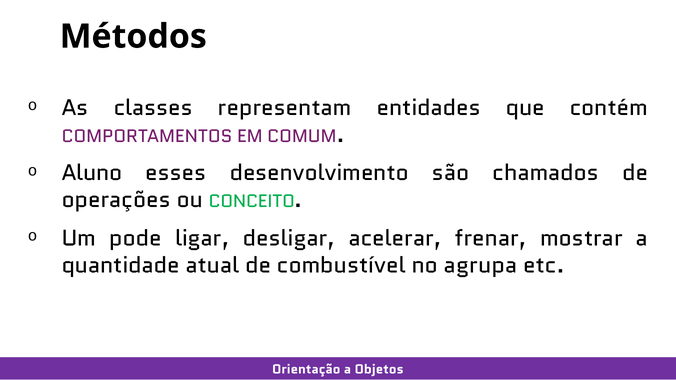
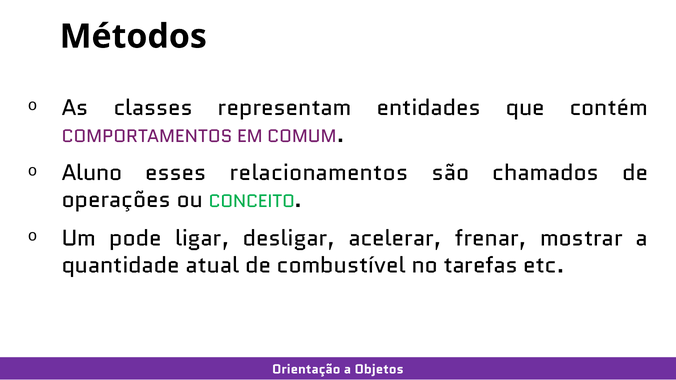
desenvolvimento: desenvolvimento -> relacionamentos
agrupa: agrupa -> tarefas
